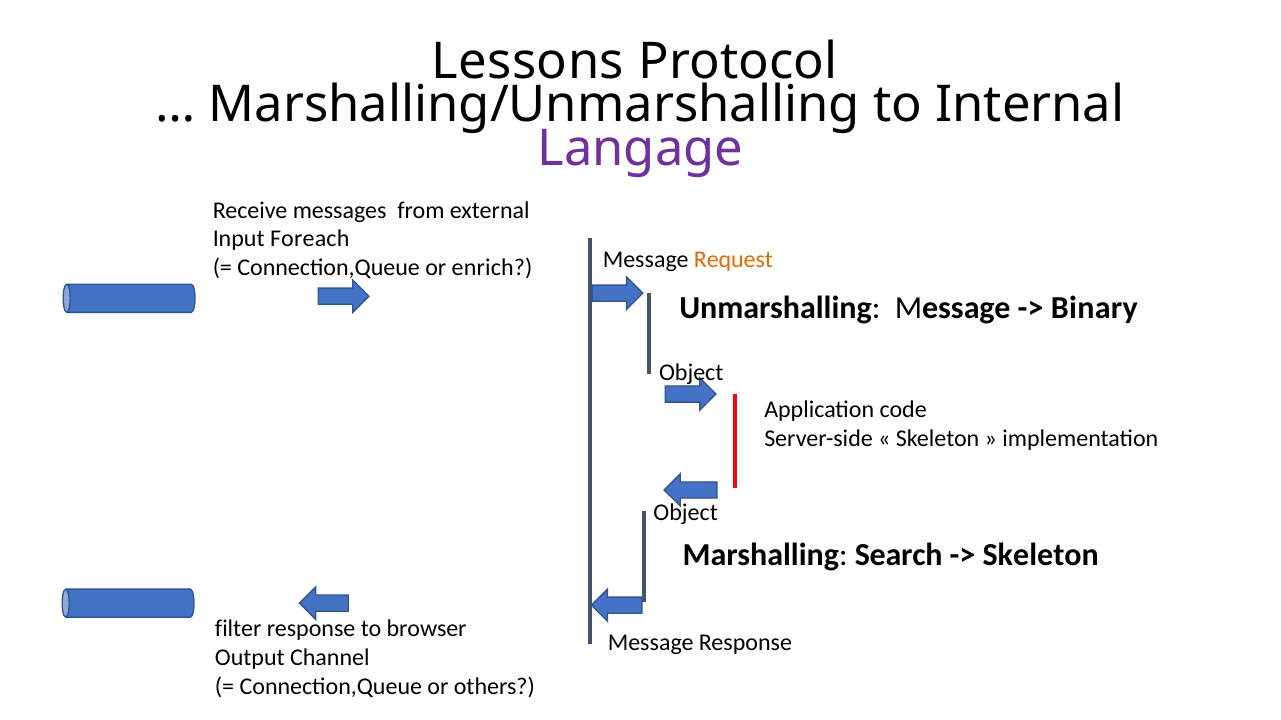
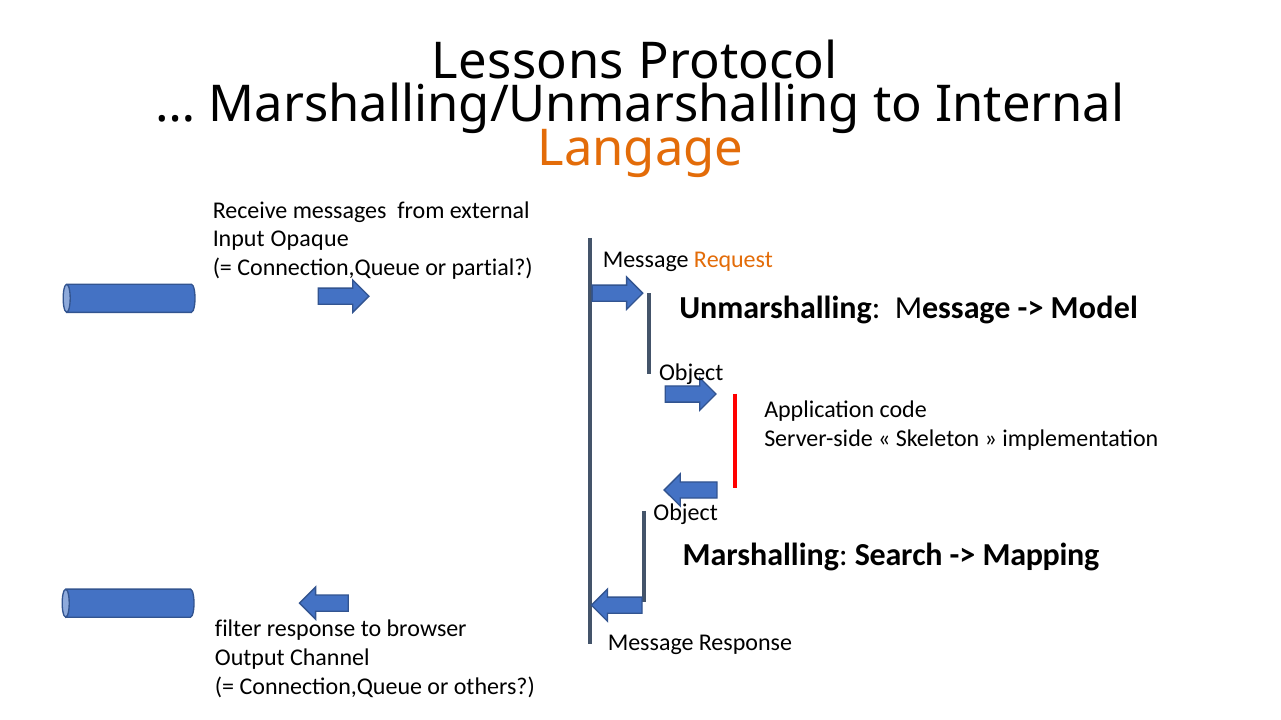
Langage colour: purple -> orange
Foreach: Foreach -> Opaque
enrich: enrich -> partial
Binary: Binary -> Model
Skeleton at (1041, 556): Skeleton -> Mapping
